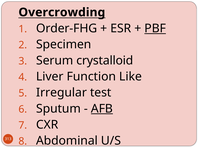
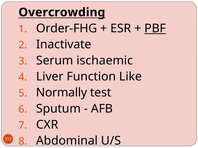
Specimen: Specimen -> Inactivate
crystalloid: crystalloid -> ischaemic
Irregular: Irregular -> Normally
AFB underline: present -> none
